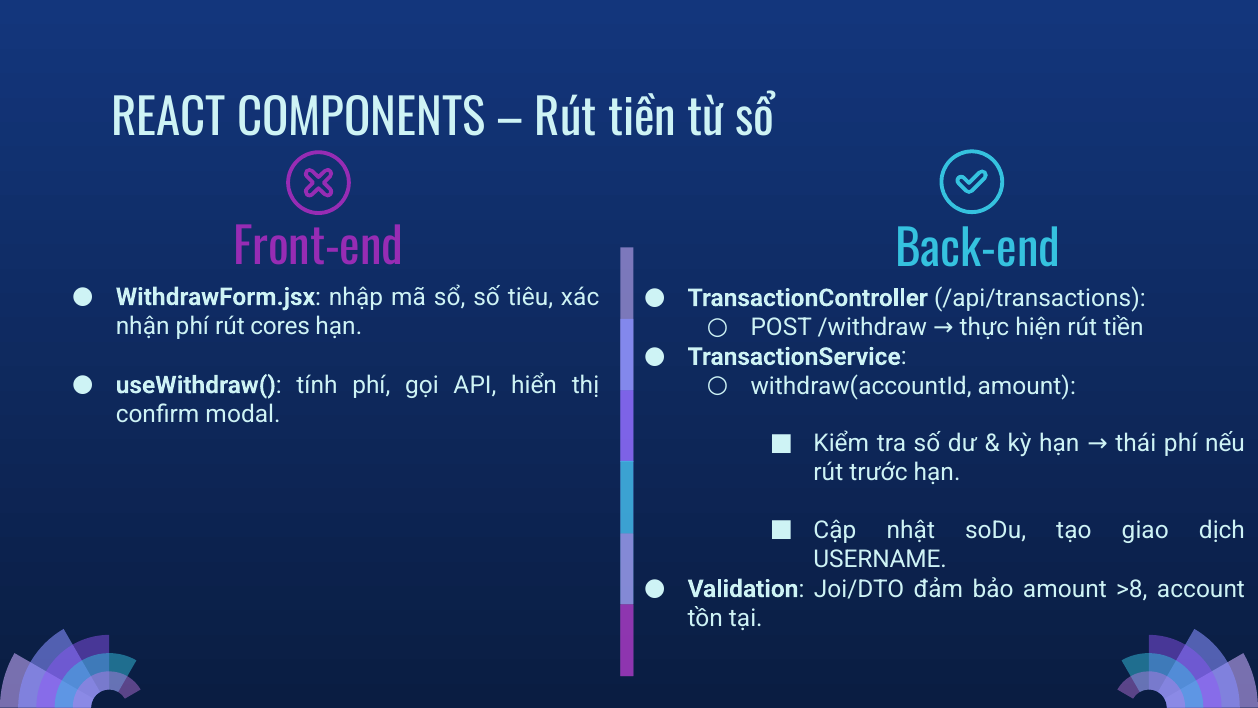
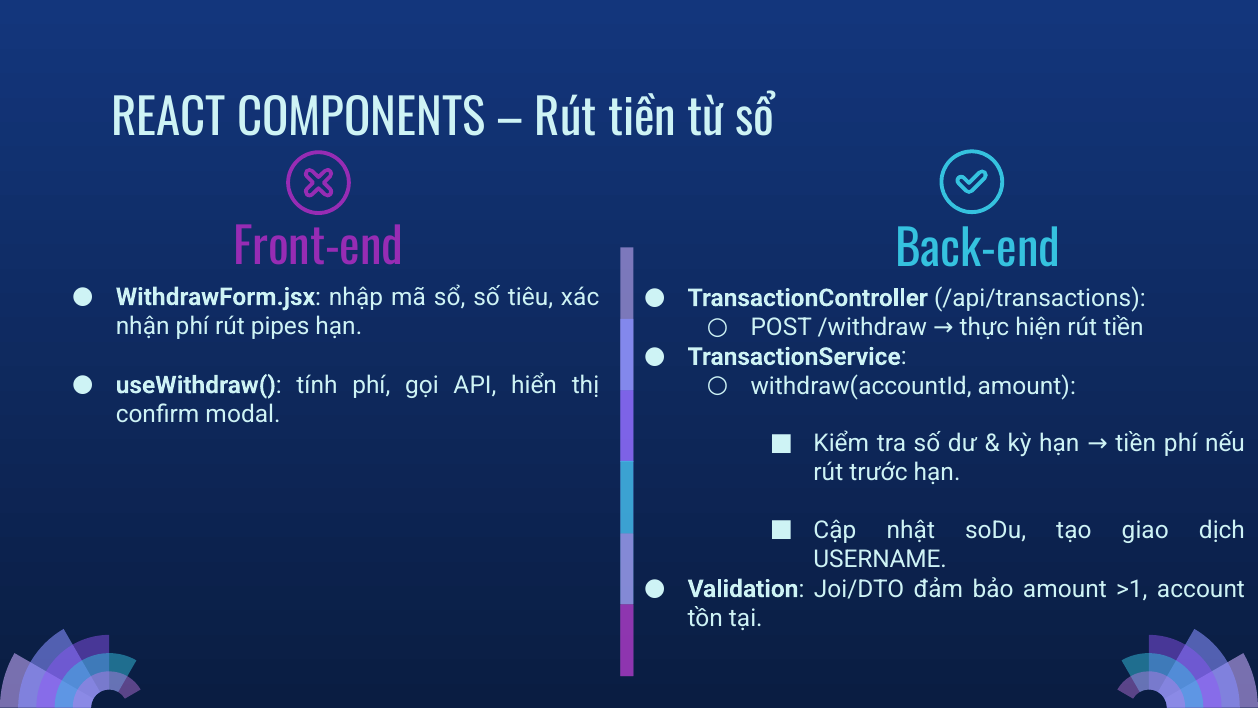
cores: cores -> pipes
hạn thái: thái -> tiền
>8: >8 -> >1
